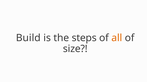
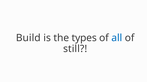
steps: steps -> types
all colour: orange -> blue
size: size -> still
